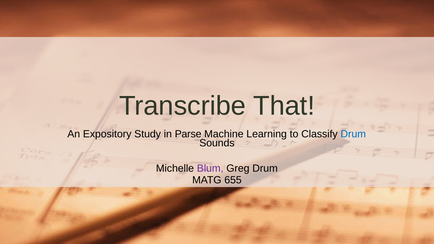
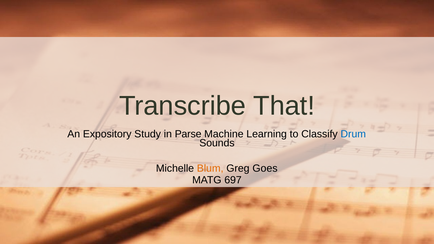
Blum colour: purple -> orange
Greg Drum: Drum -> Goes
655: 655 -> 697
